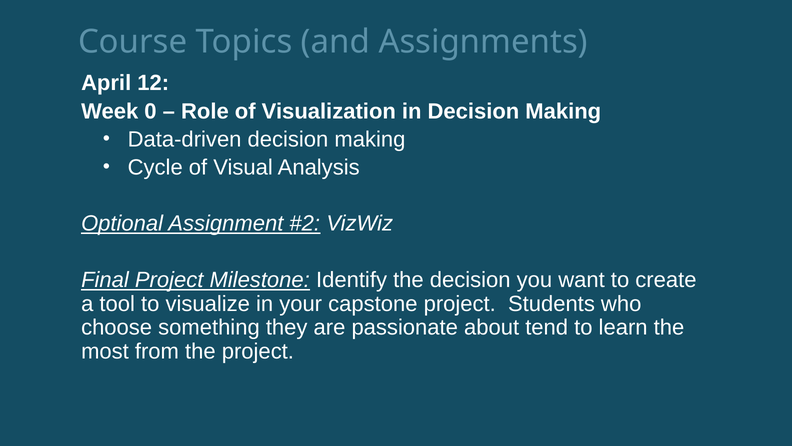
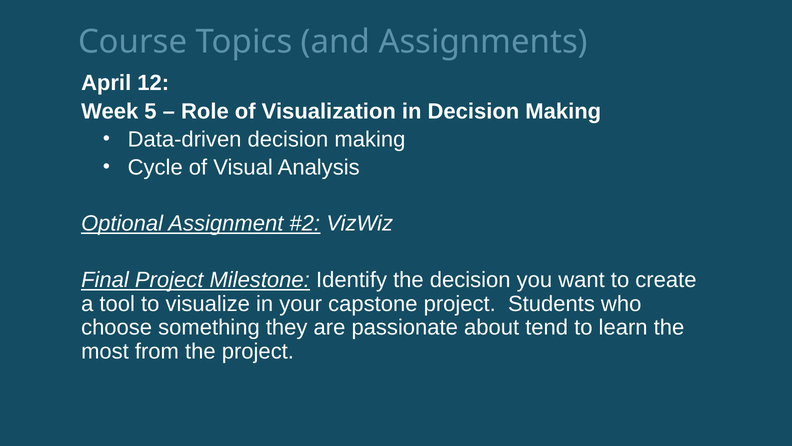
0: 0 -> 5
